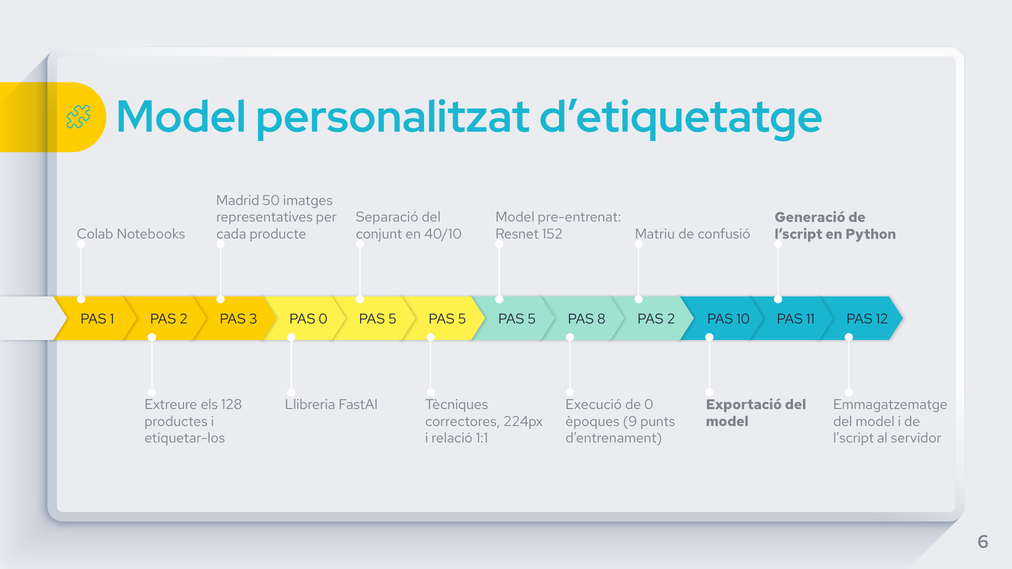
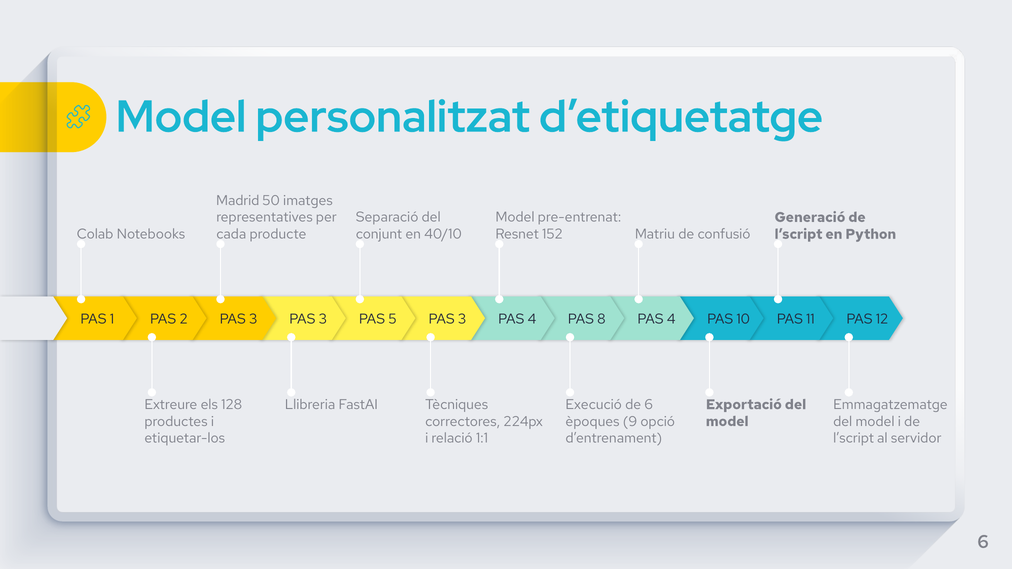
0 at (323, 319): 0 -> 3
5 at (462, 319): 5 -> 3
5 at (532, 319): 5 -> 4
2 at (671, 319): 2 -> 4
de 0: 0 -> 6
punts: punts -> opció
